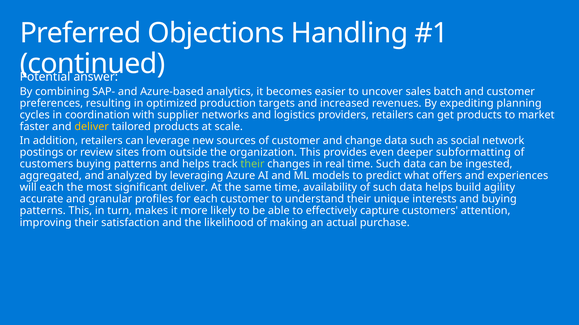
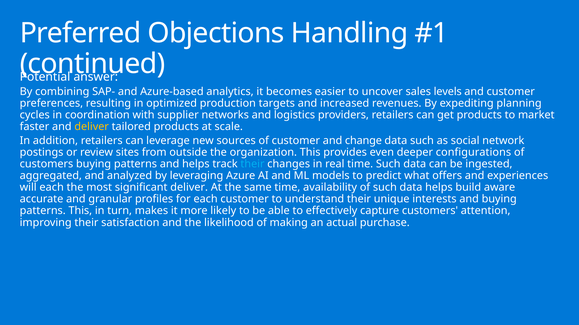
batch: batch -> levels
subformatting: subformatting -> configurations
their at (253, 164) colour: light green -> light blue
agility: agility -> aware
